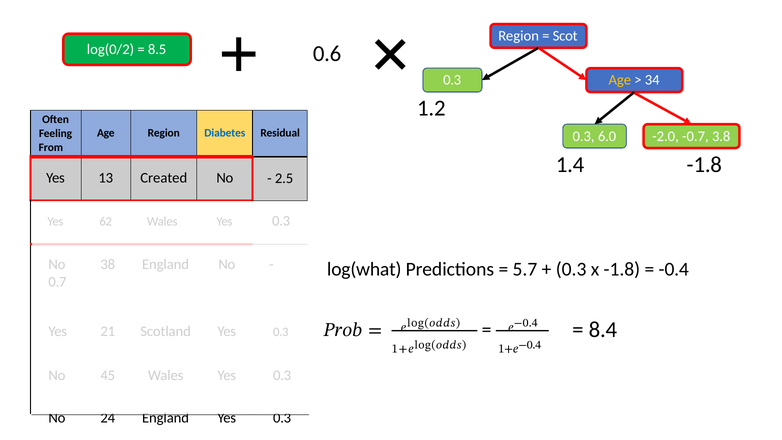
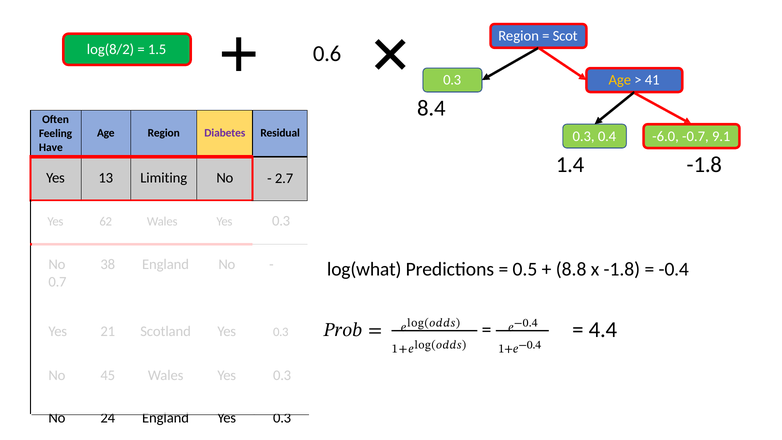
log(0/2: log(0/2 -> log(8/2
8.5: 8.5 -> 1.5
34: 34 -> 41
1.2: 1.2 -> 8.4
Diabetes colour: blue -> purple
6.0: 6.0 -> 0.4
-2.0: -2.0 -> -6.0
3.8: 3.8 -> 9.1
From: From -> Have
Created: Created -> Limiting
2.5: 2.5 -> 2.7
5.7: 5.7 -> 0.5
0.3 at (571, 269): 0.3 -> 8.8
8.4: 8.4 -> 4.4
